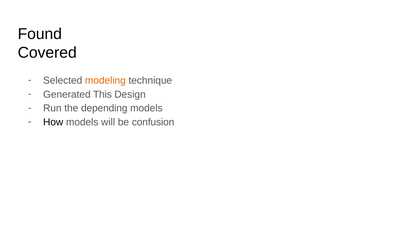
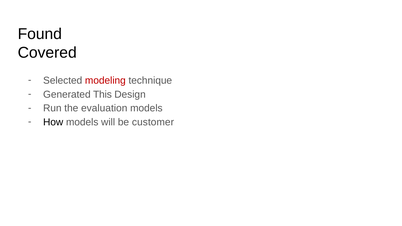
modeling colour: orange -> red
depending: depending -> evaluation
confusion: confusion -> customer
